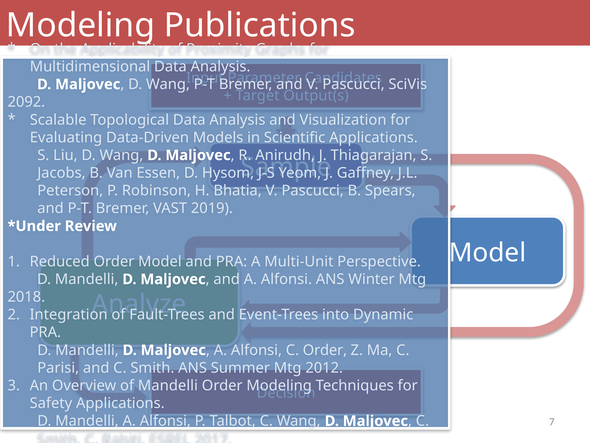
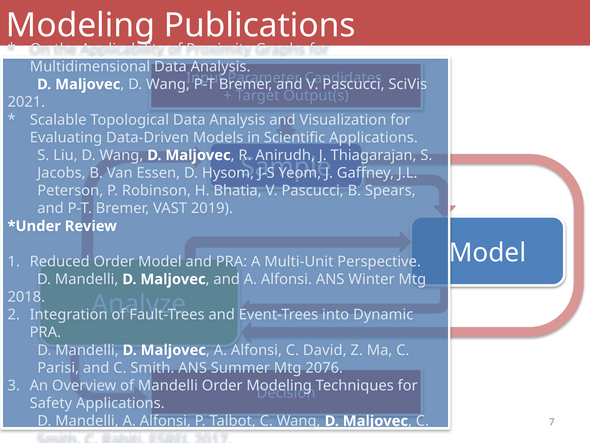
2092: 2092 -> 2021
C Order: Order -> David
2012: 2012 -> 2076
